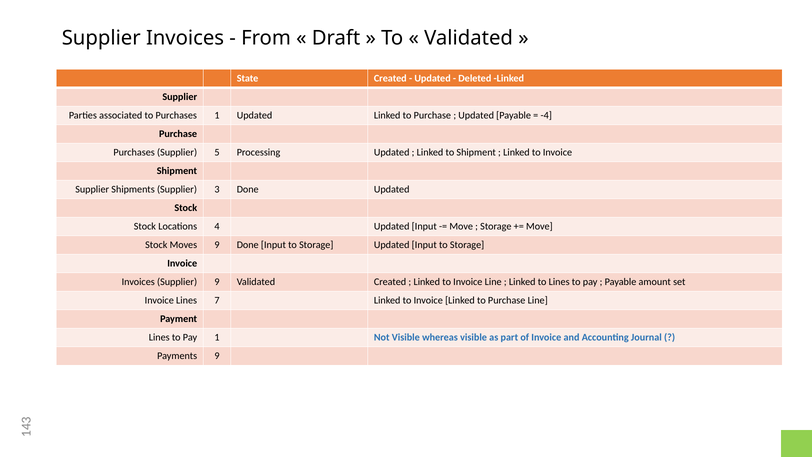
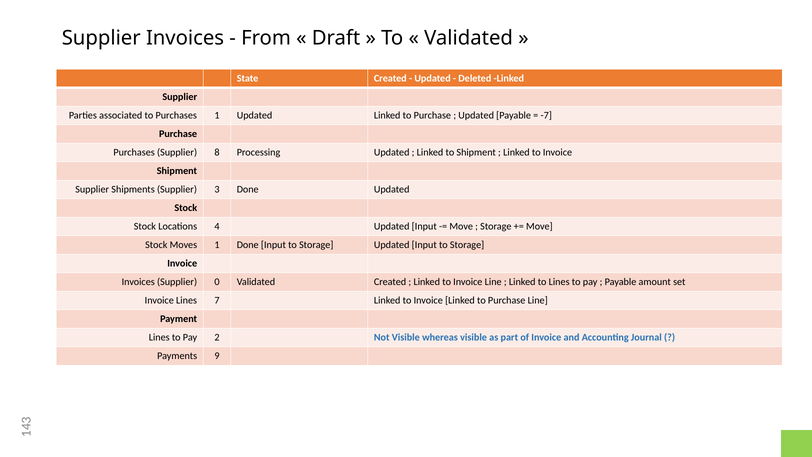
-4: -4 -> -7
5: 5 -> 8
Moves 9: 9 -> 1
Supplier 9: 9 -> 0
Pay 1: 1 -> 2
